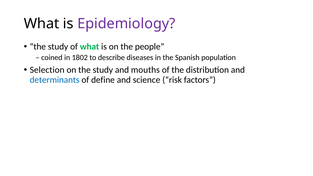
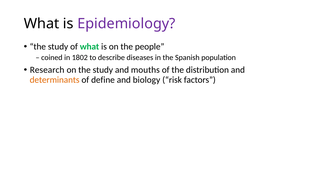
Selection: Selection -> Research
determinants colour: blue -> orange
science: science -> biology
